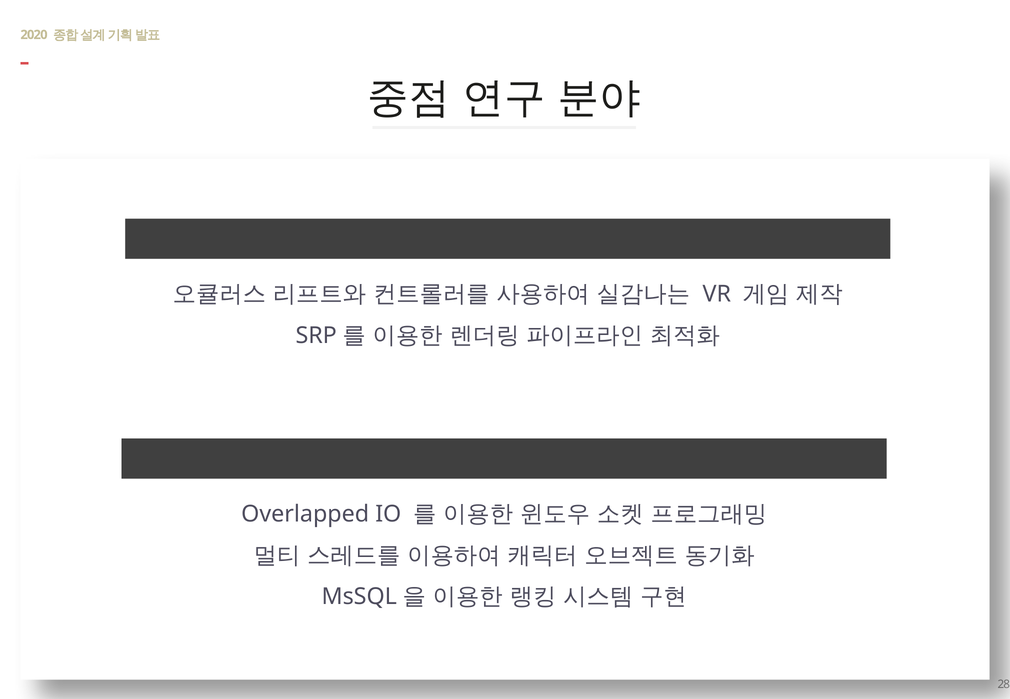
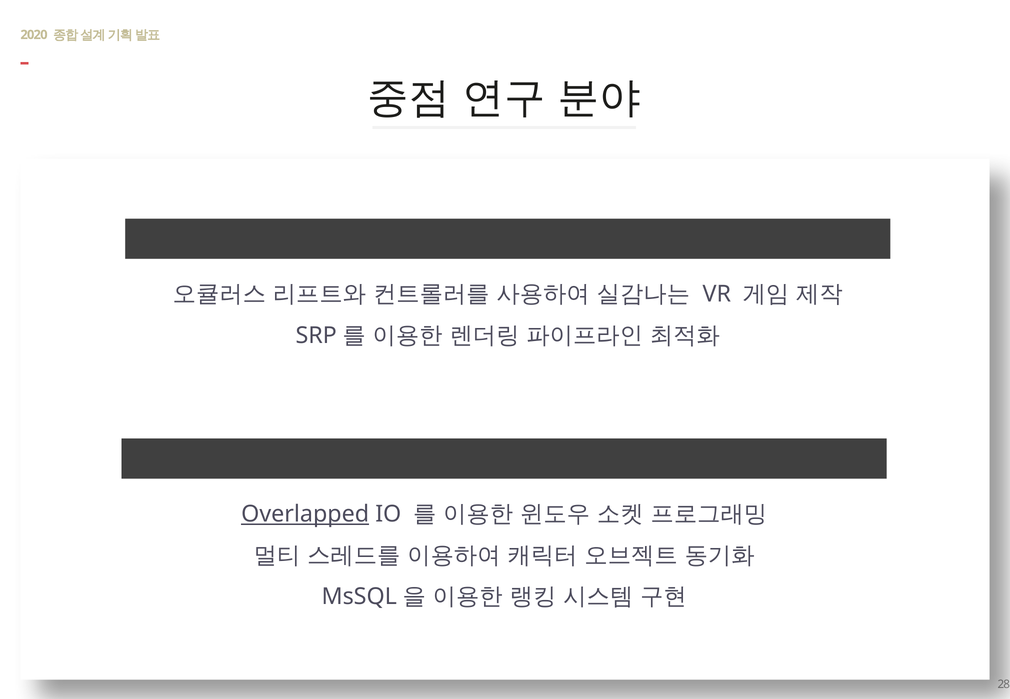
Overlapped underline: none -> present
